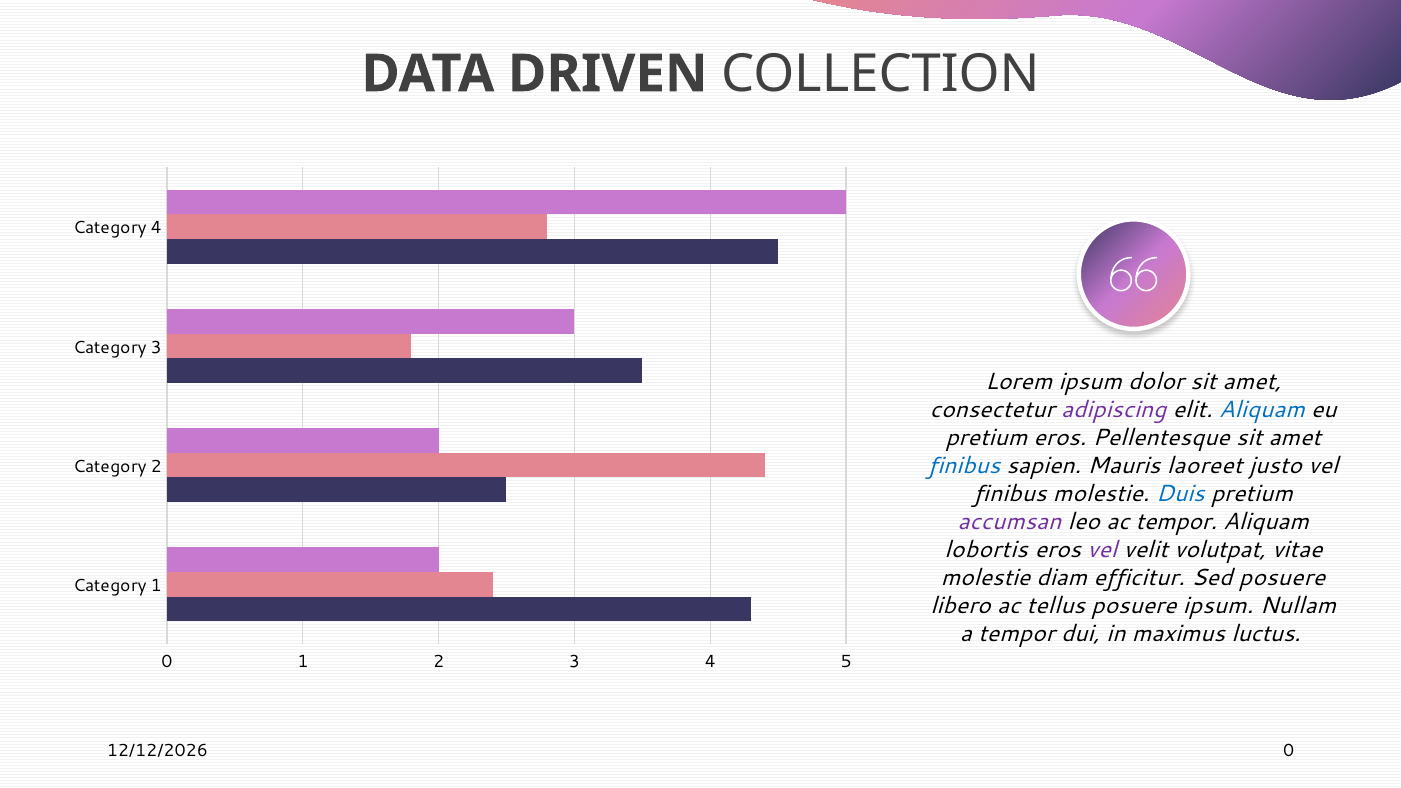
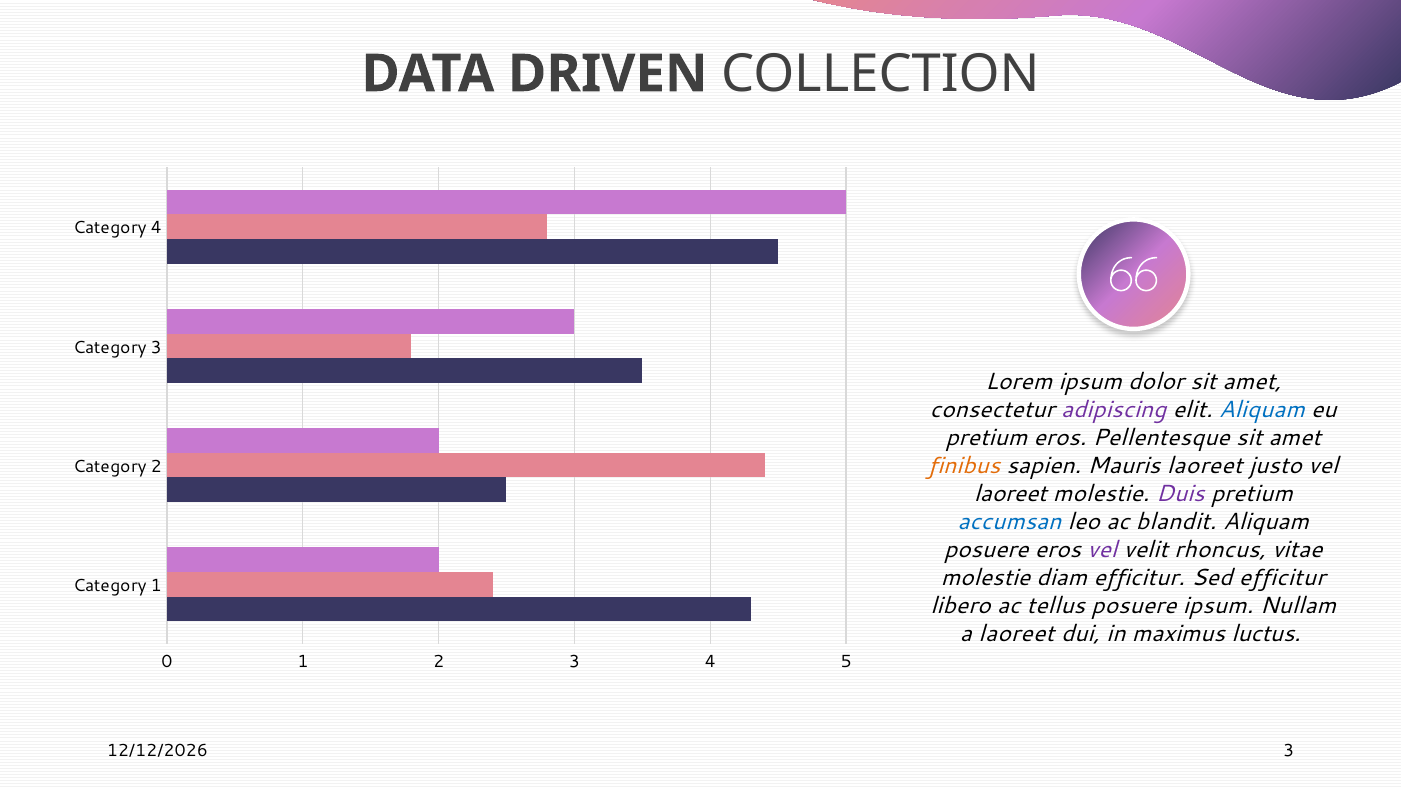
finibus at (964, 466) colour: blue -> orange
finibus at (1010, 494): finibus -> laoreet
Duis colour: blue -> purple
accumsan colour: purple -> blue
ac tempor: tempor -> blandit
lobortis at (986, 550): lobortis -> posuere
volutpat: volutpat -> rhoncus
Sed posuere: posuere -> efficitur
a tempor: tempor -> laoreet
0 at (1289, 751): 0 -> 3
